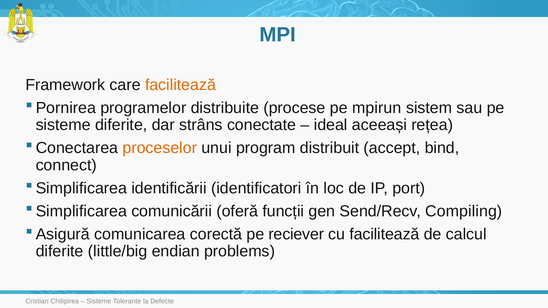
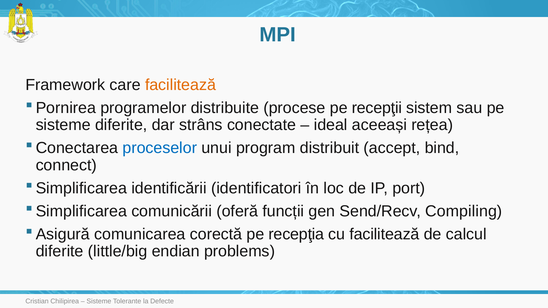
mpirun: mpirun -> recepţii
proceselor colour: orange -> blue
reciever: reciever -> recepţia
